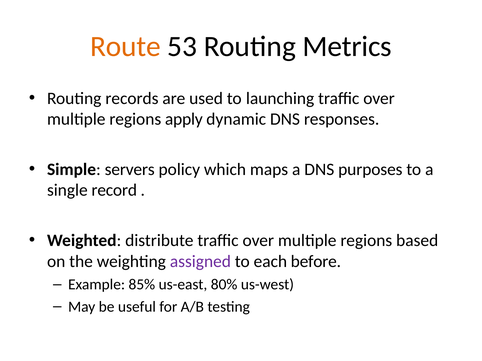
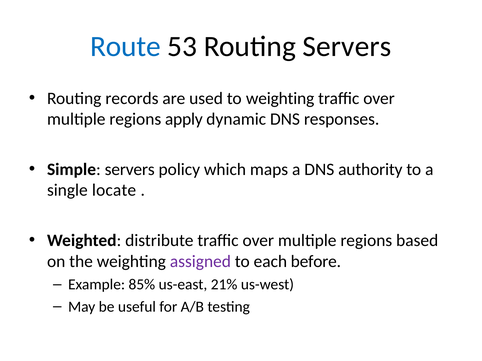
Route colour: orange -> blue
Routing Metrics: Metrics -> Servers
to launching: launching -> weighting
purposes: purposes -> authority
record: record -> locate
80%: 80% -> 21%
